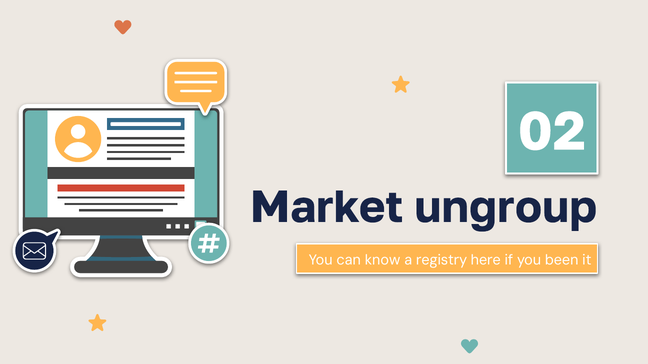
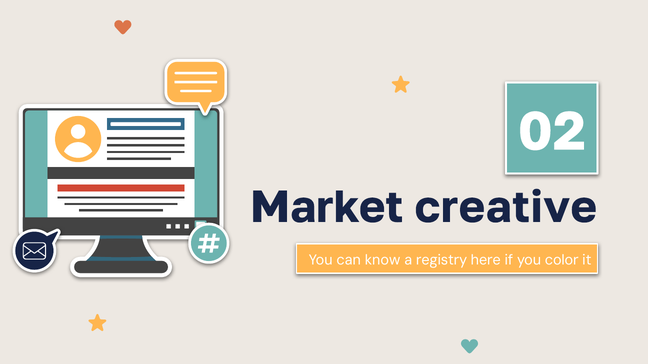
ungroup: ungroup -> creative
been: been -> color
